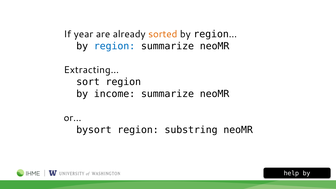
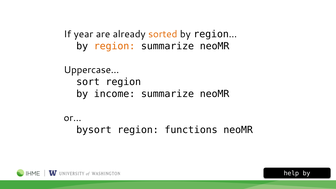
region at (115, 46) colour: blue -> orange
Extracting…: Extracting… -> Uppercase…
substring: substring -> functions
